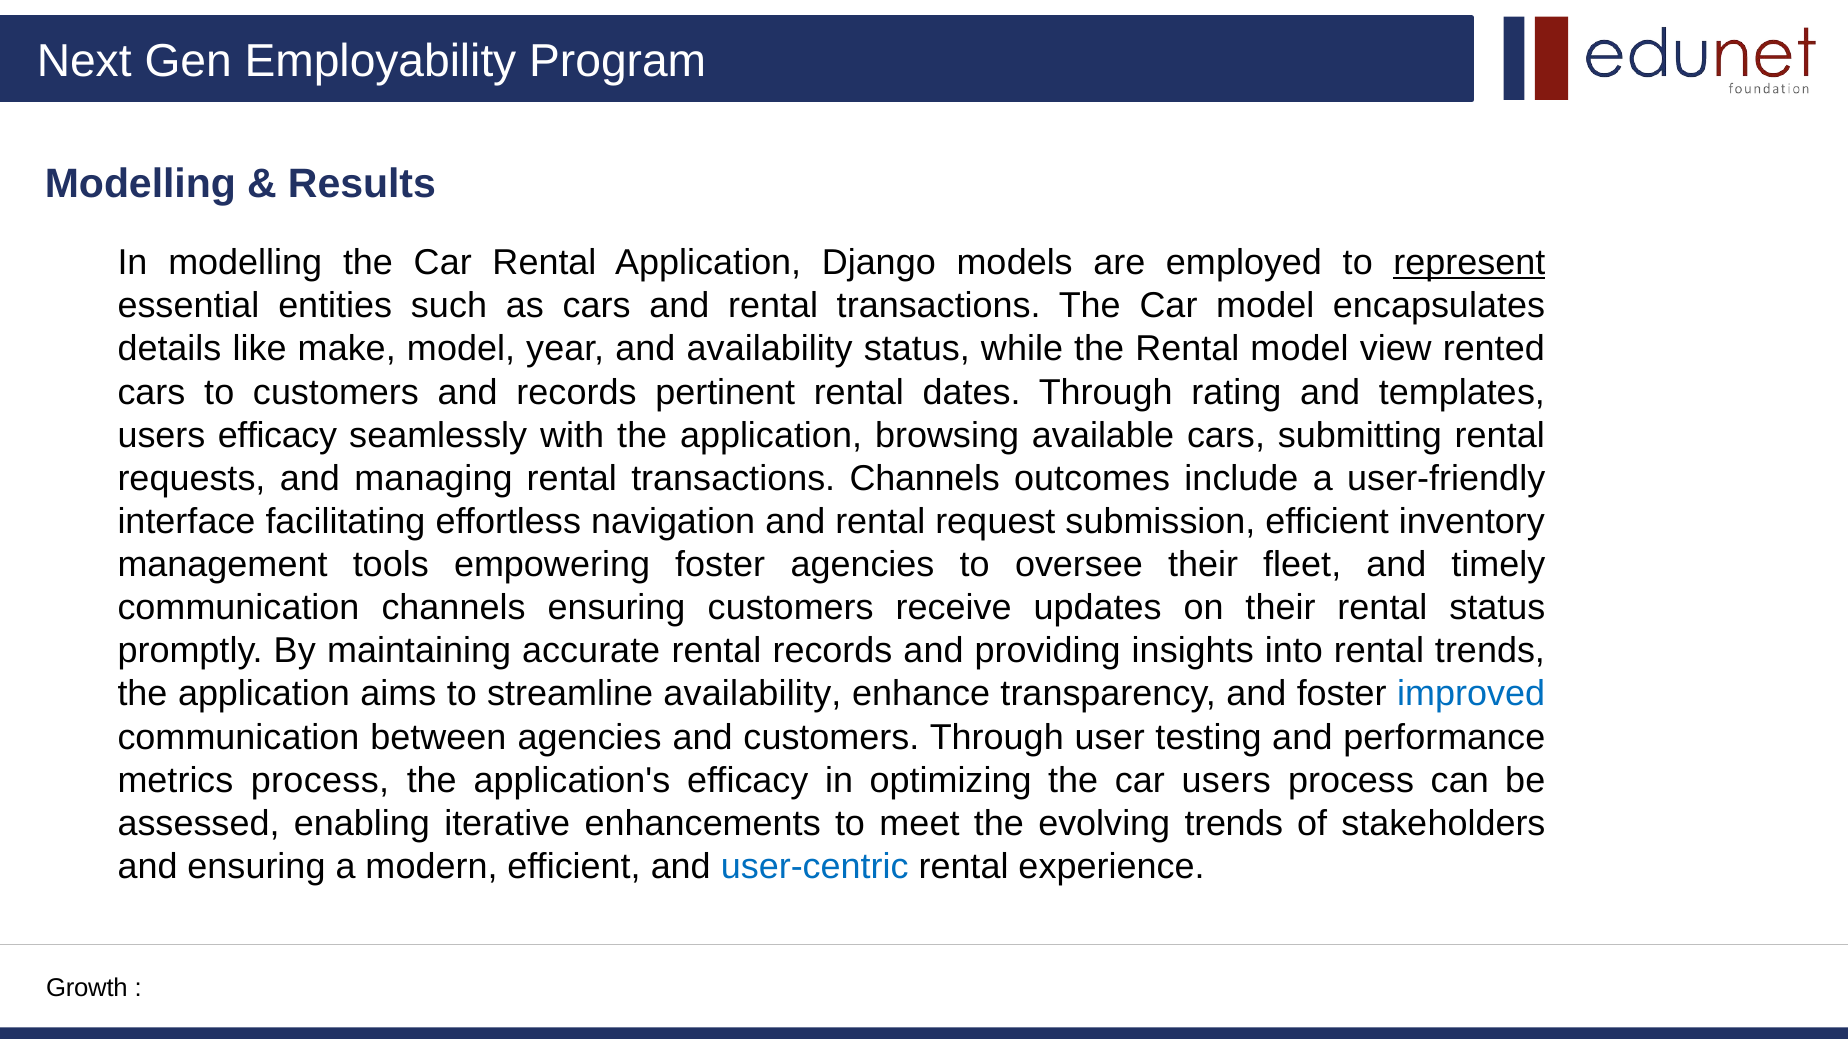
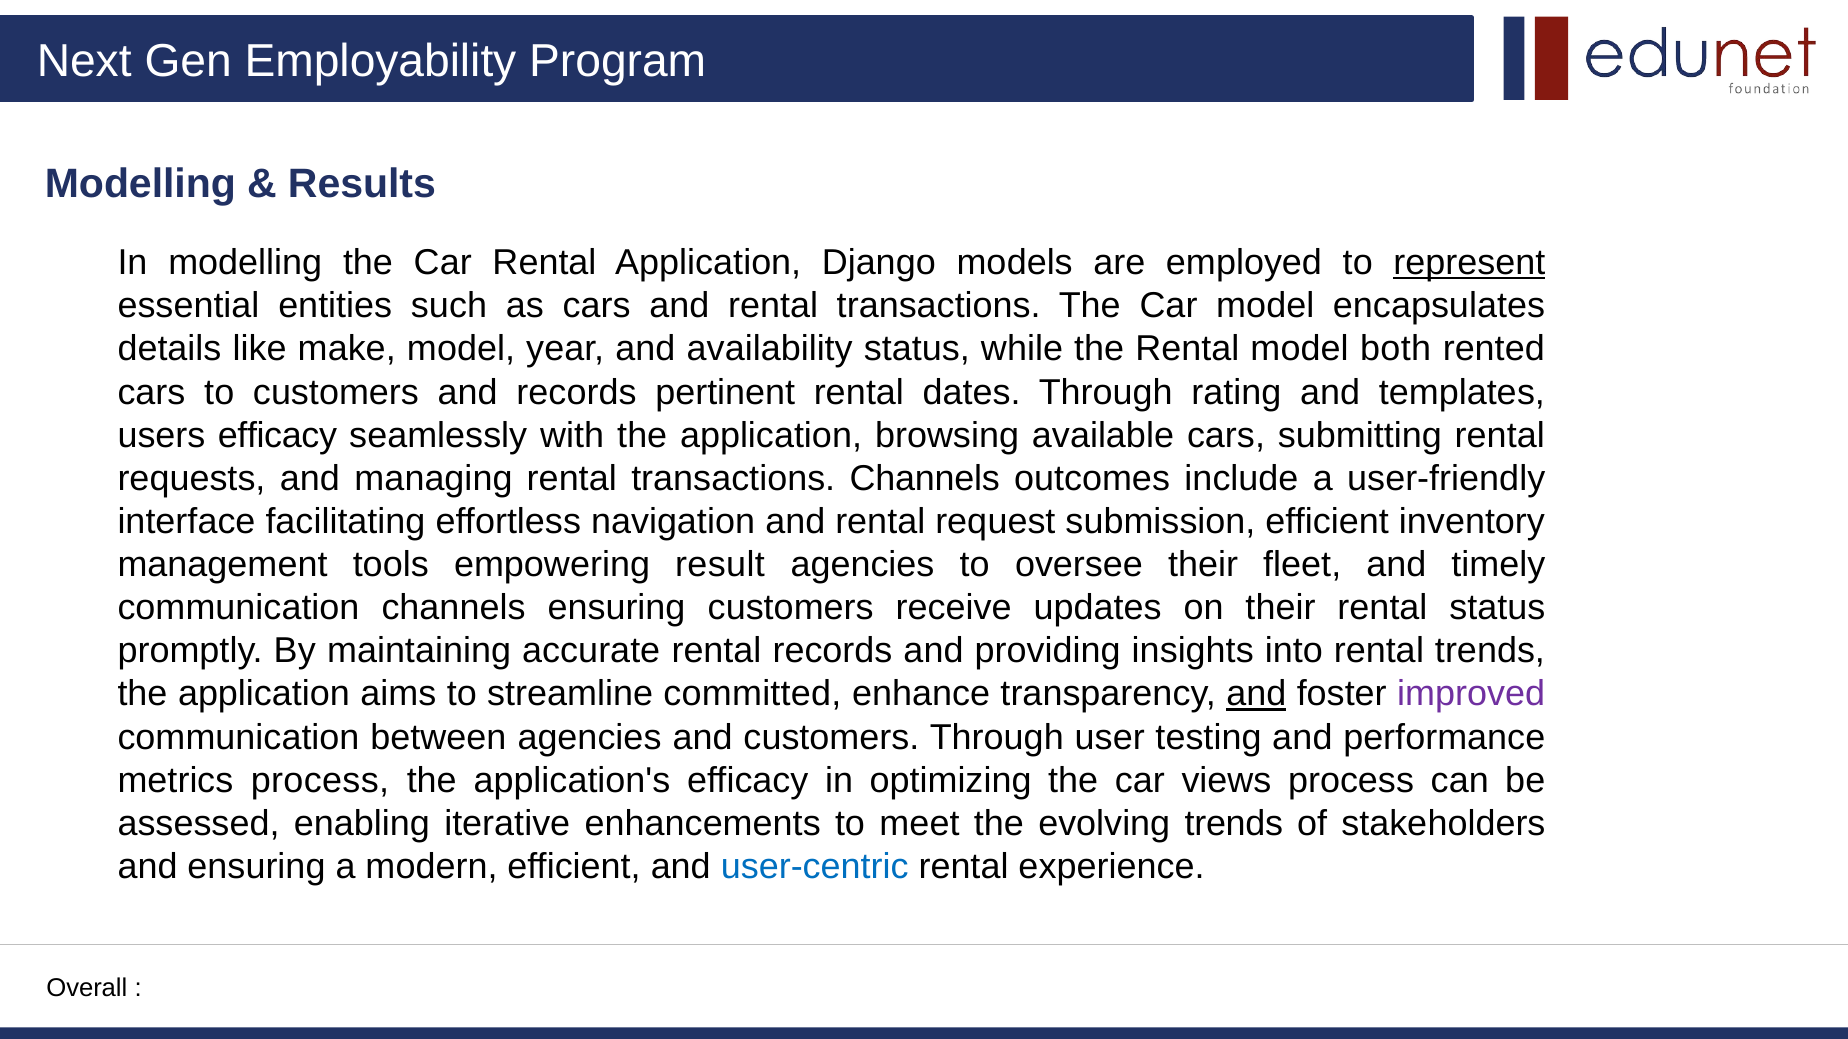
view: view -> both
empowering foster: foster -> result
streamline availability: availability -> committed
and at (1256, 694) underline: none -> present
improved colour: blue -> purple
car users: users -> views
Growth: Growth -> Overall
